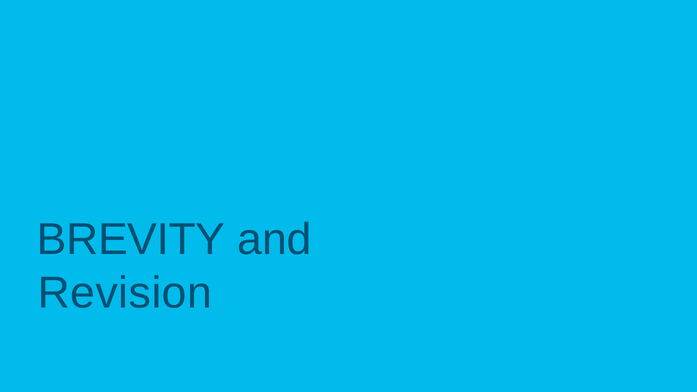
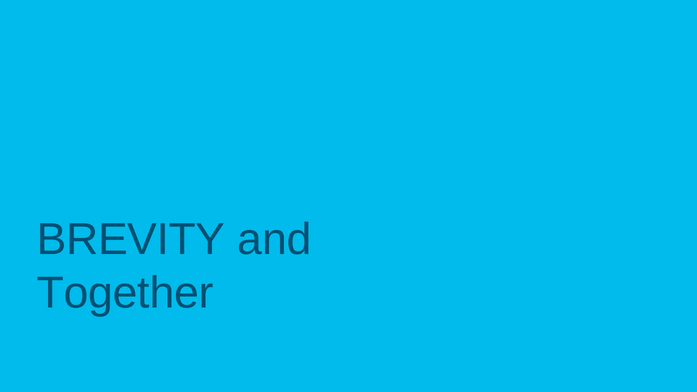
Revision: Revision -> Together
